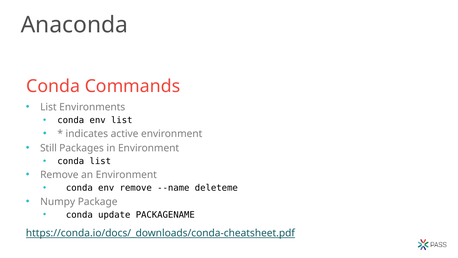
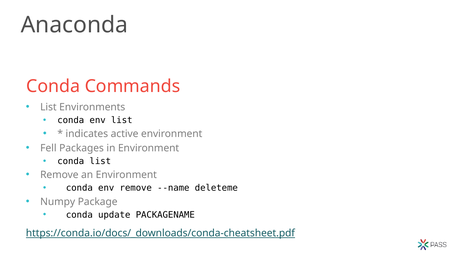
Still: Still -> Fell
